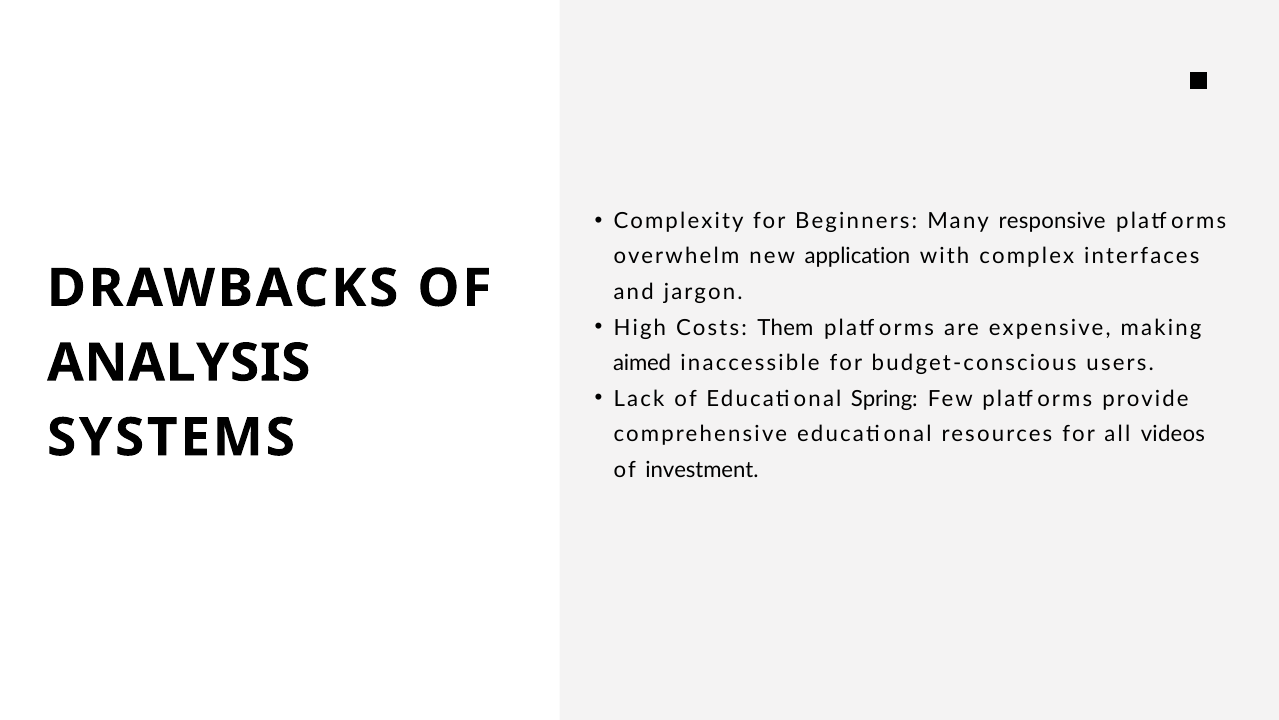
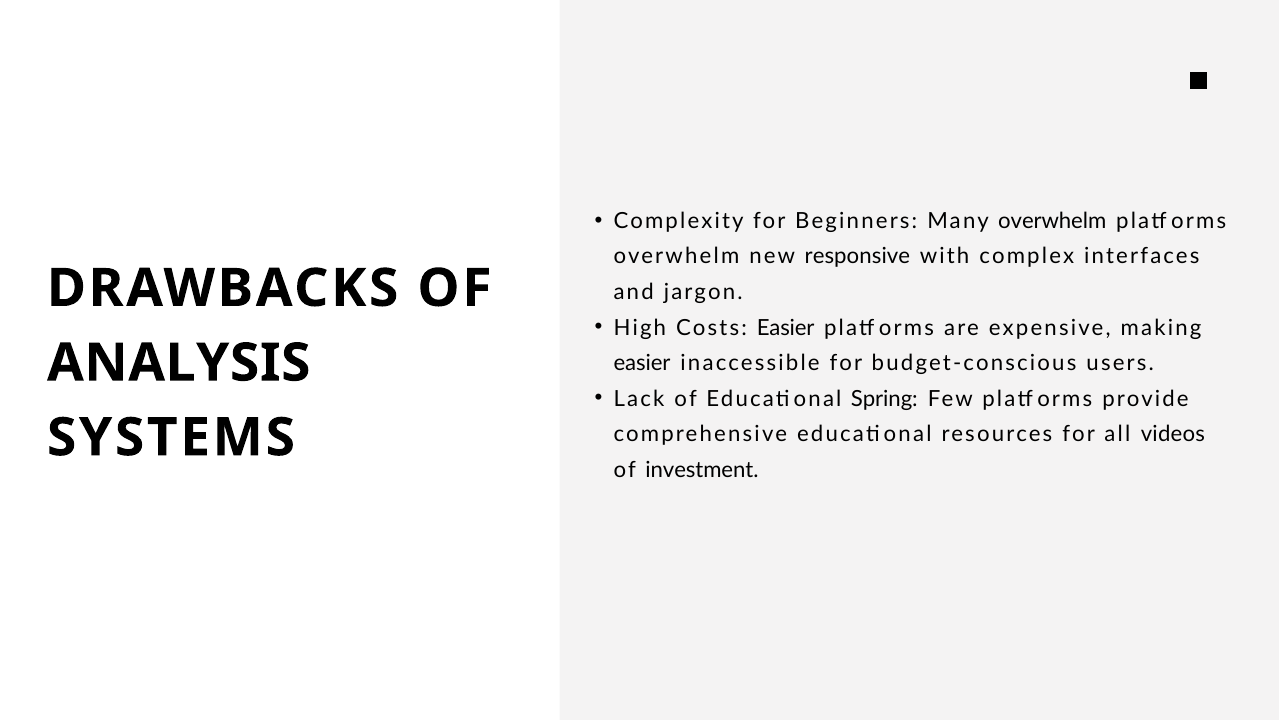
Many responsive: responsive -> overwhelm
application: application -> responsive
Costs Them: Them -> Easier
aimed at (642, 363): aimed -> easier
